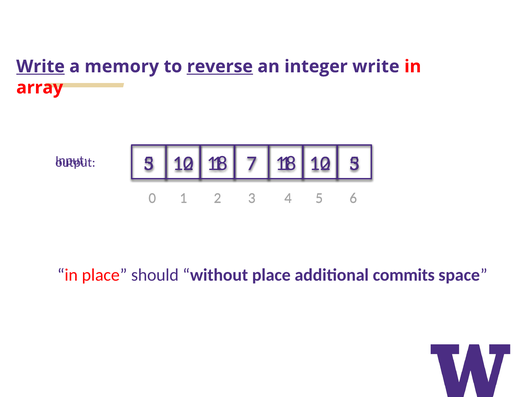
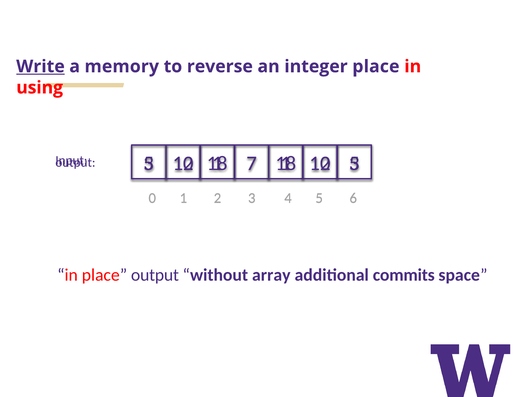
reverse underline: present -> none
integer write: write -> place
array: array -> using
place should: should -> output
without place: place -> array
